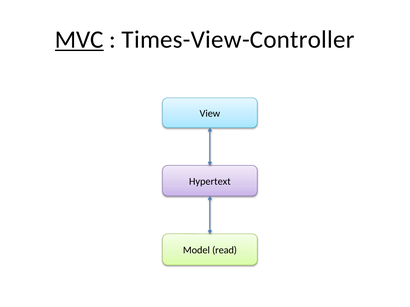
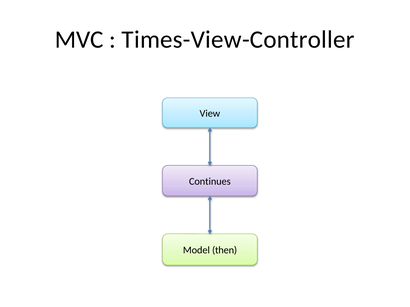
MVC underline: present -> none
Hypertext: Hypertext -> Continues
read: read -> then
